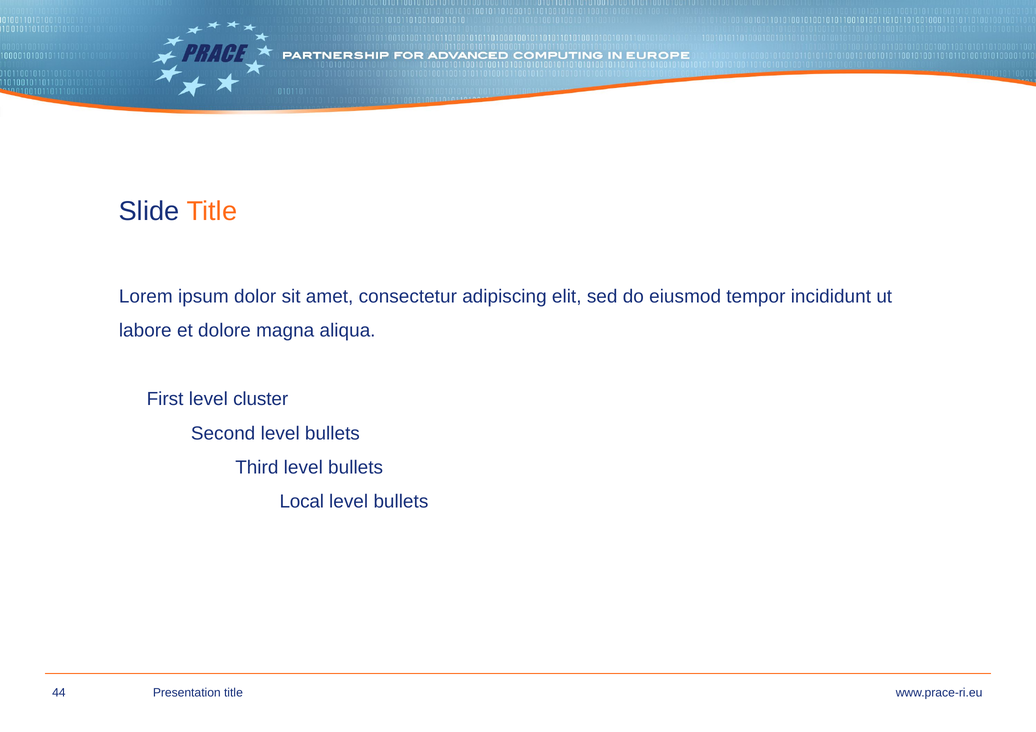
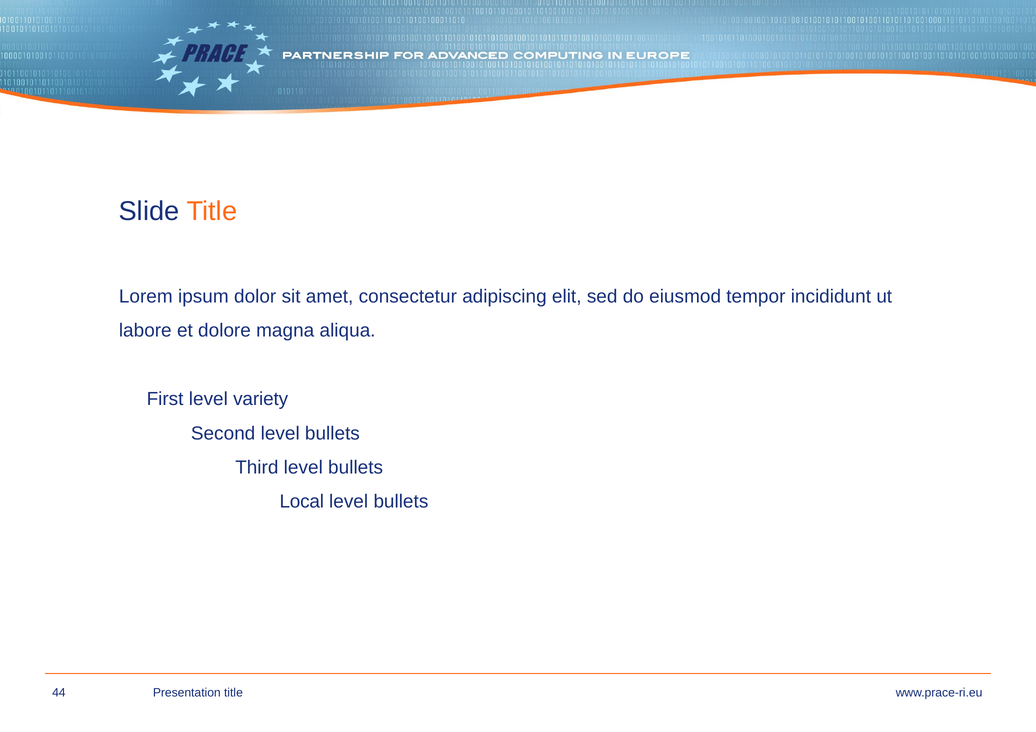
cluster: cluster -> variety
